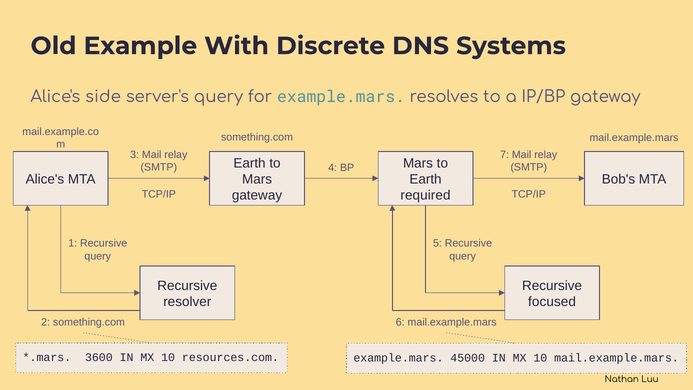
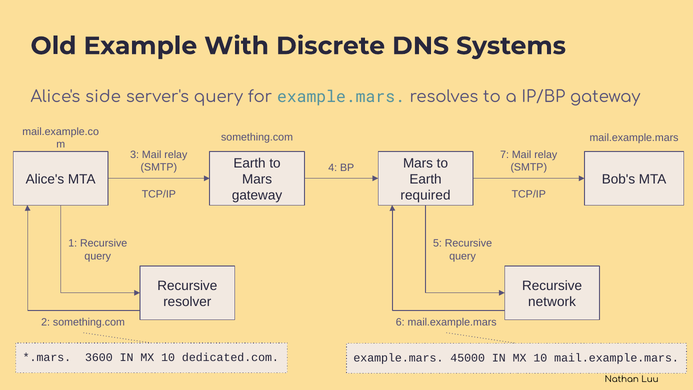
focused: focused -> network
resources.com: resources.com -> dedicated.com
